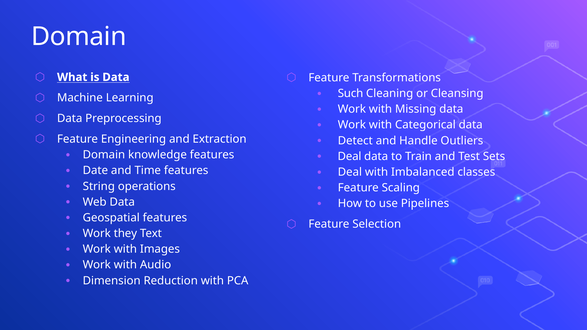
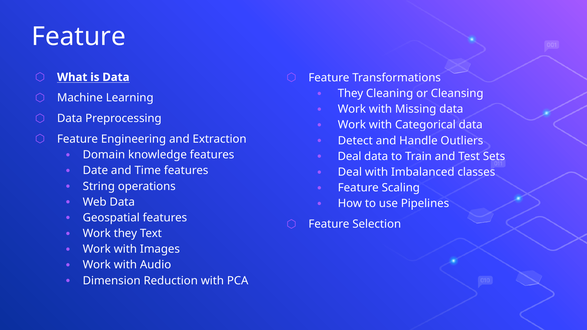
Domain at (79, 37): Domain -> Feature
Such at (351, 93): Such -> They
